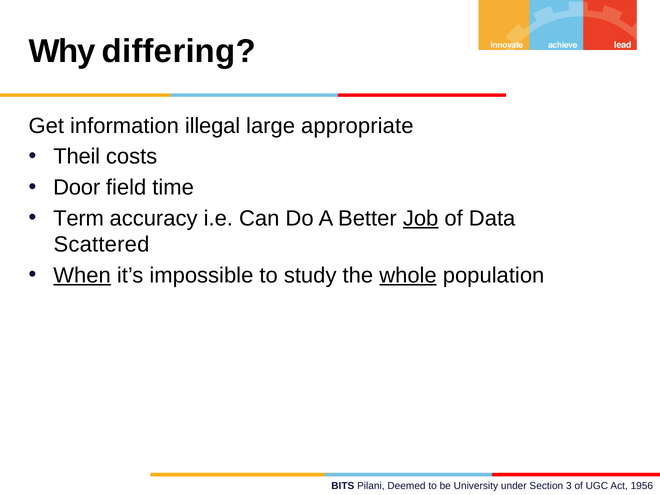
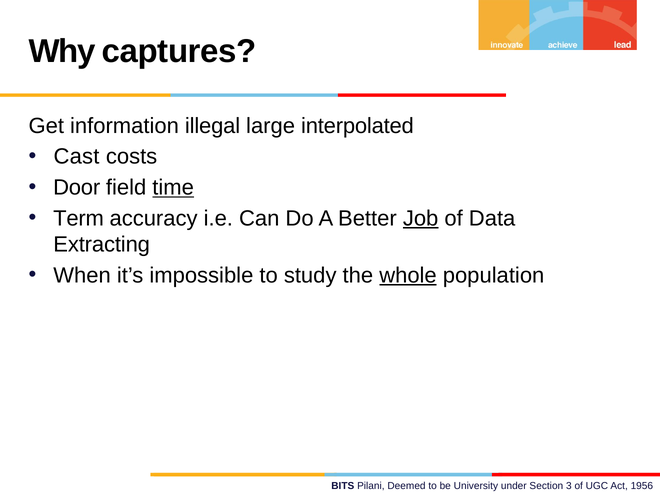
differing: differing -> captures
appropriate: appropriate -> interpolated
Theil: Theil -> Cast
time underline: none -> present
Scattered: Scattered -> Extracting
When underline: present -> none
